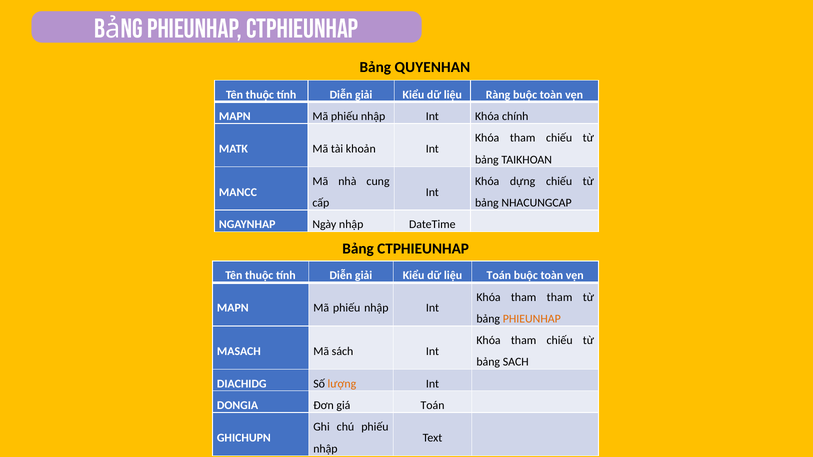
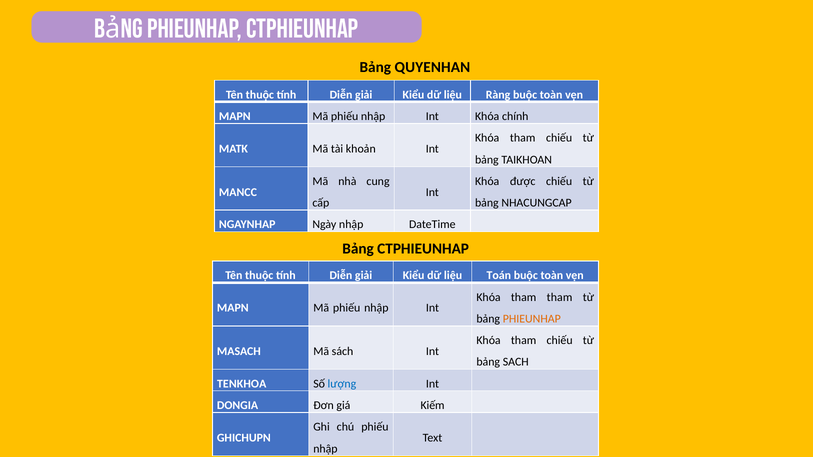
dựng: dựng -> được
DIACHIDG: DIACHIDG -> TENKHOA
lượng colour: orange -> blue
giá Toán: Toán -> Kiếm
